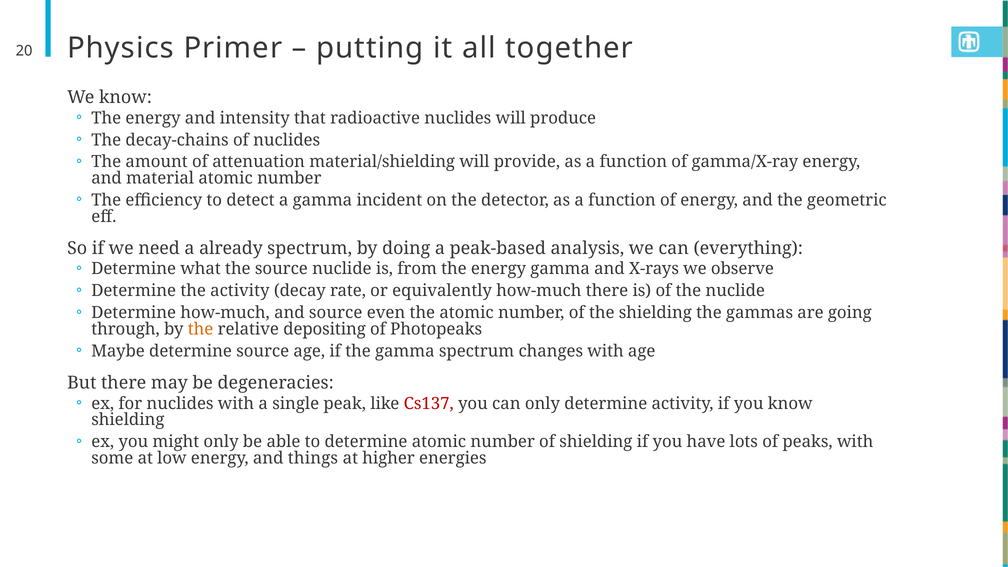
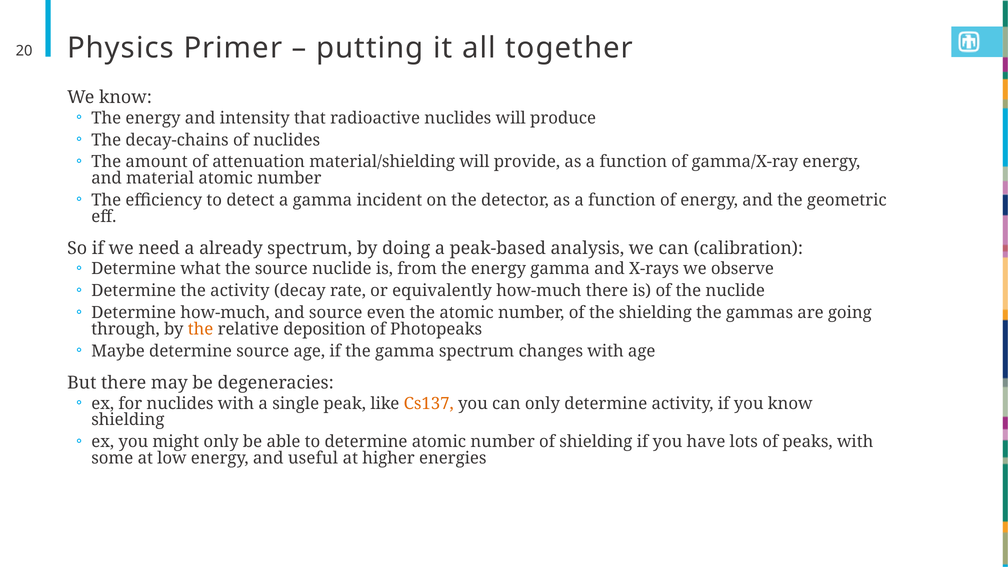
everything: everything -> calibration
depositing: depositing -> deposition
Cs137 colour: red -> orange
things: things -> useful
